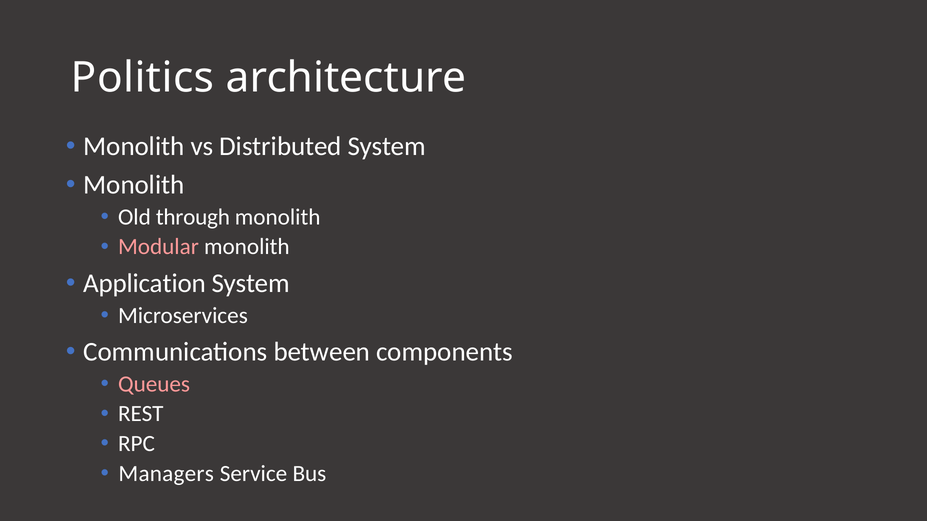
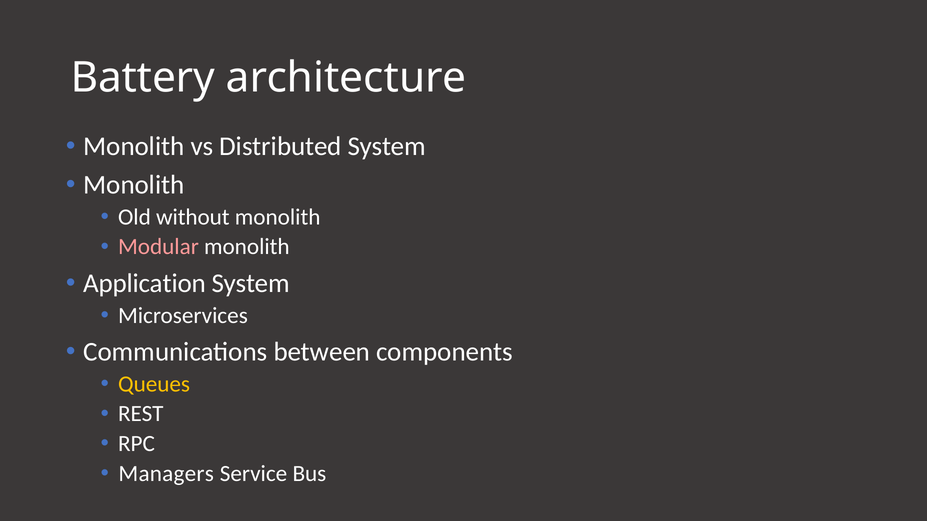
Politics: Politics -> Battery
through: through -> without
Queues colour: pink -> yellow
